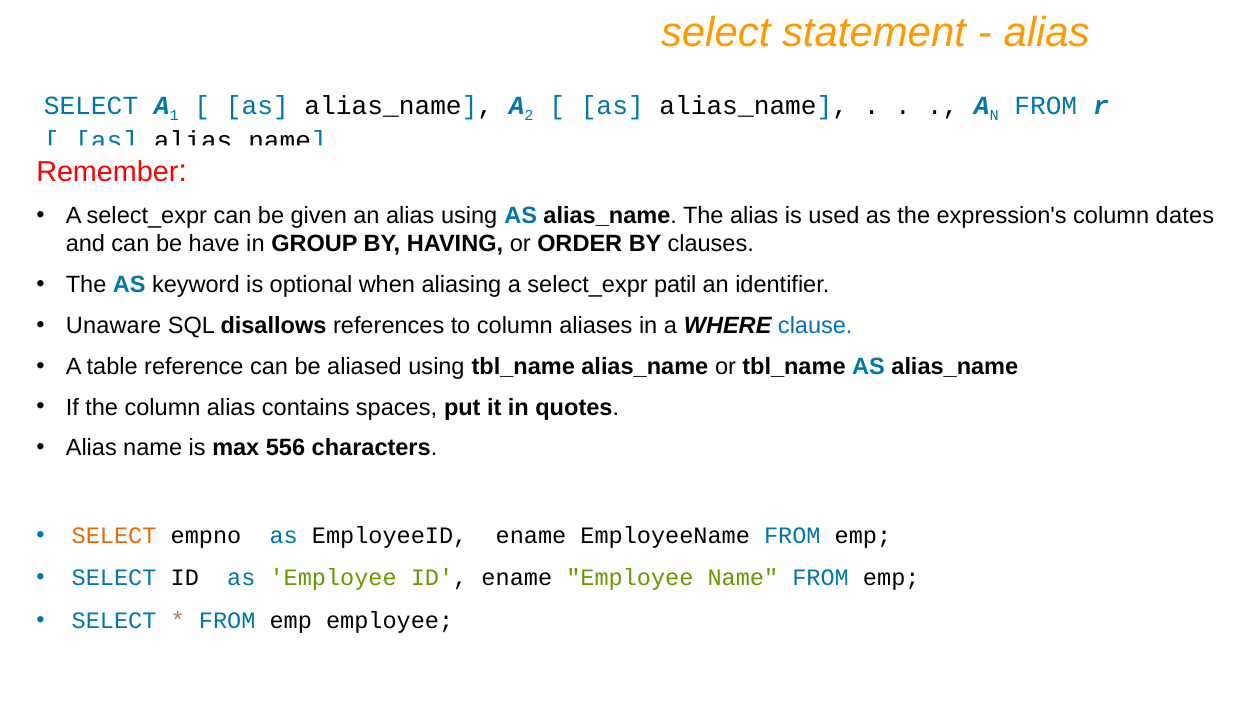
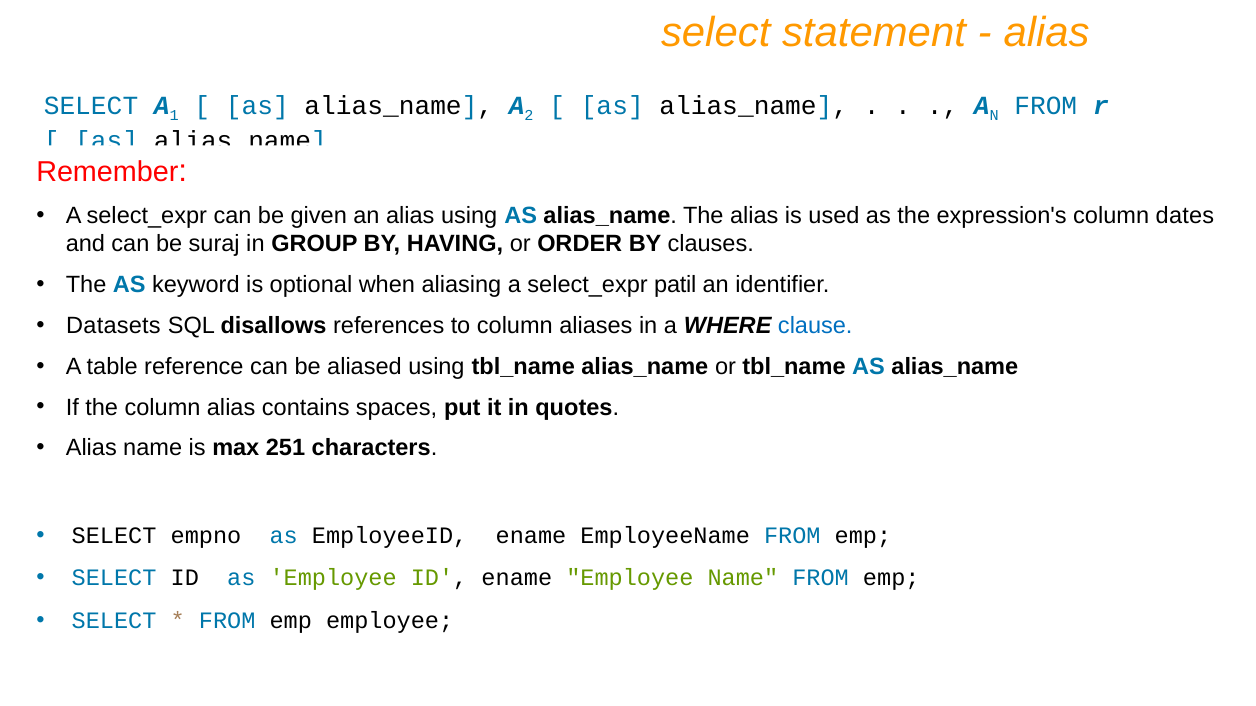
have: have -> suraj
Unaware: Unaware -> Datasets
556: 556 -> 251
SELECT at (114, 536) colour: orange -> black
